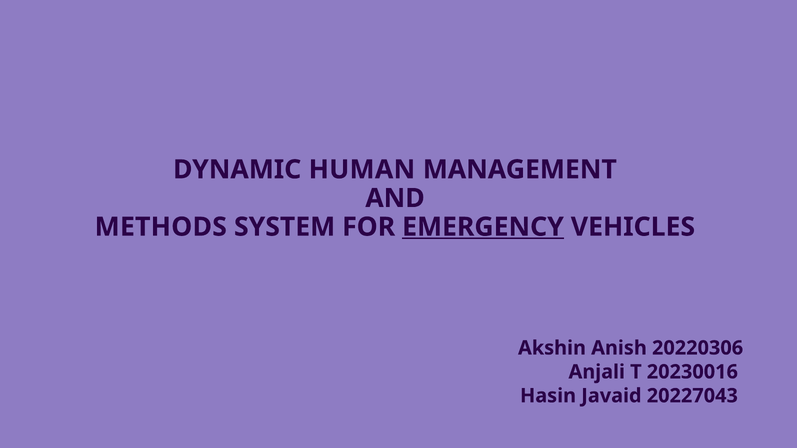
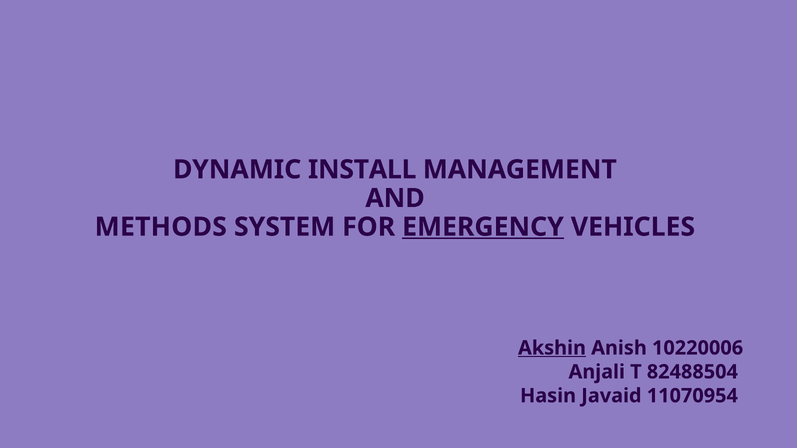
HUMAN: HUMAN -> INSTALL
Akshin underline: none -> present
20220306: 20220306 -> 10220006
20230016: 20230016 -> 82488504
20227043: 20227043 -> 11070954
